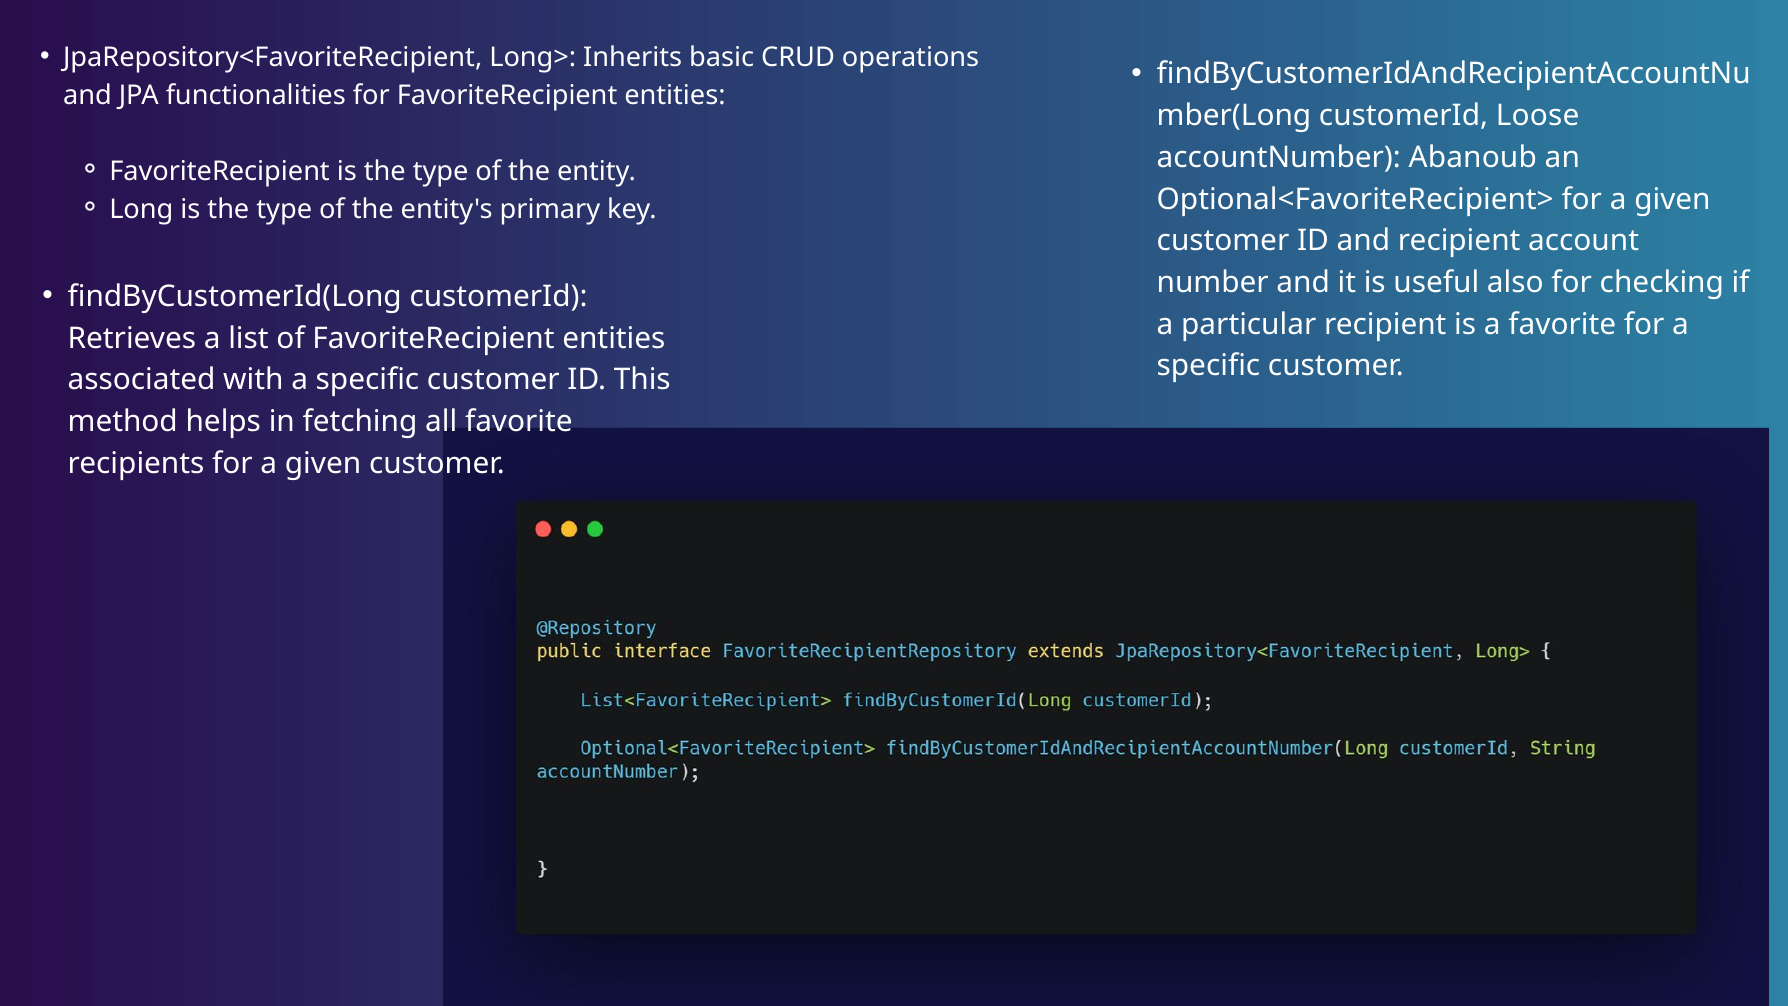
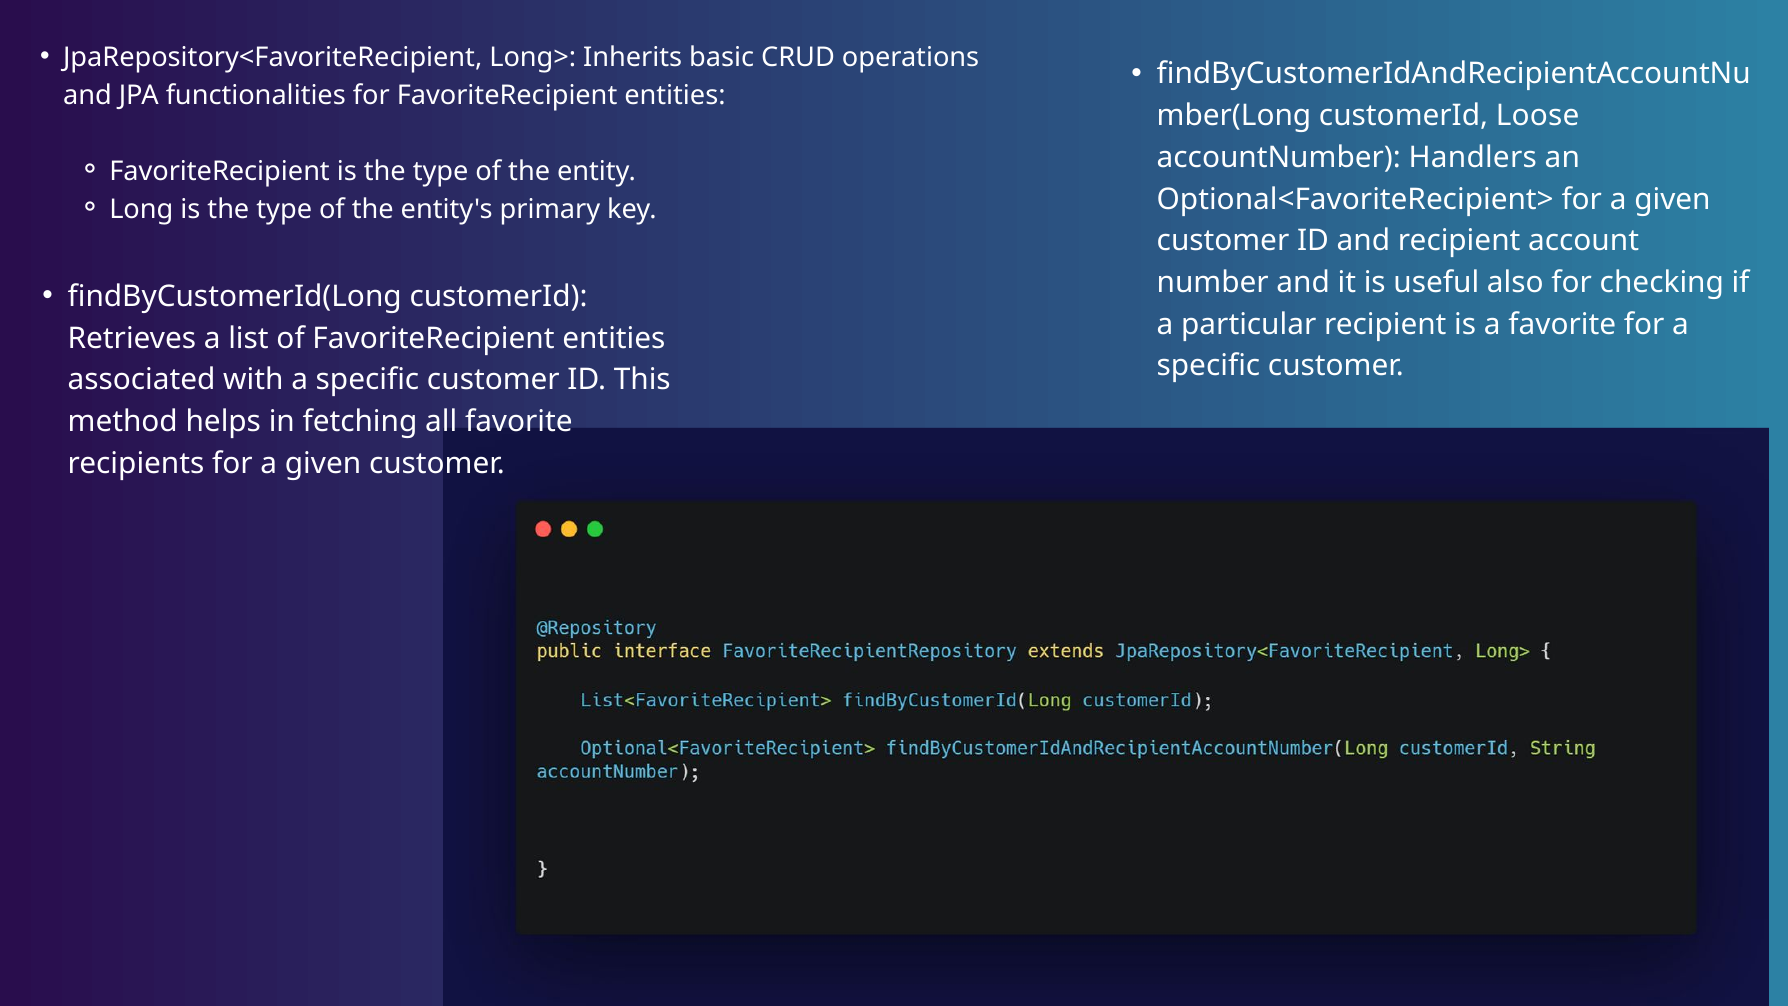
Abanoub: Abanoub -> Handlers
